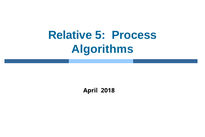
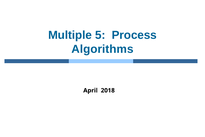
Relative: Relative -> Multiple
